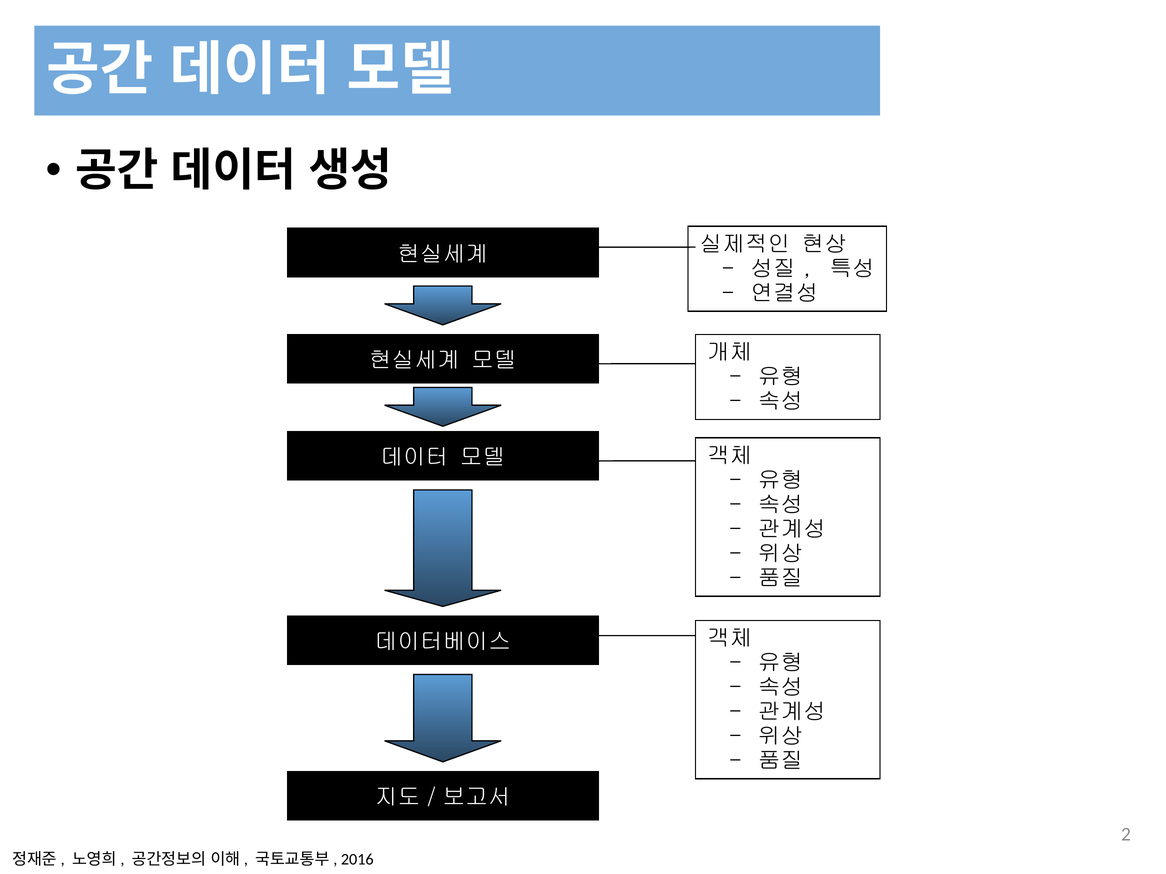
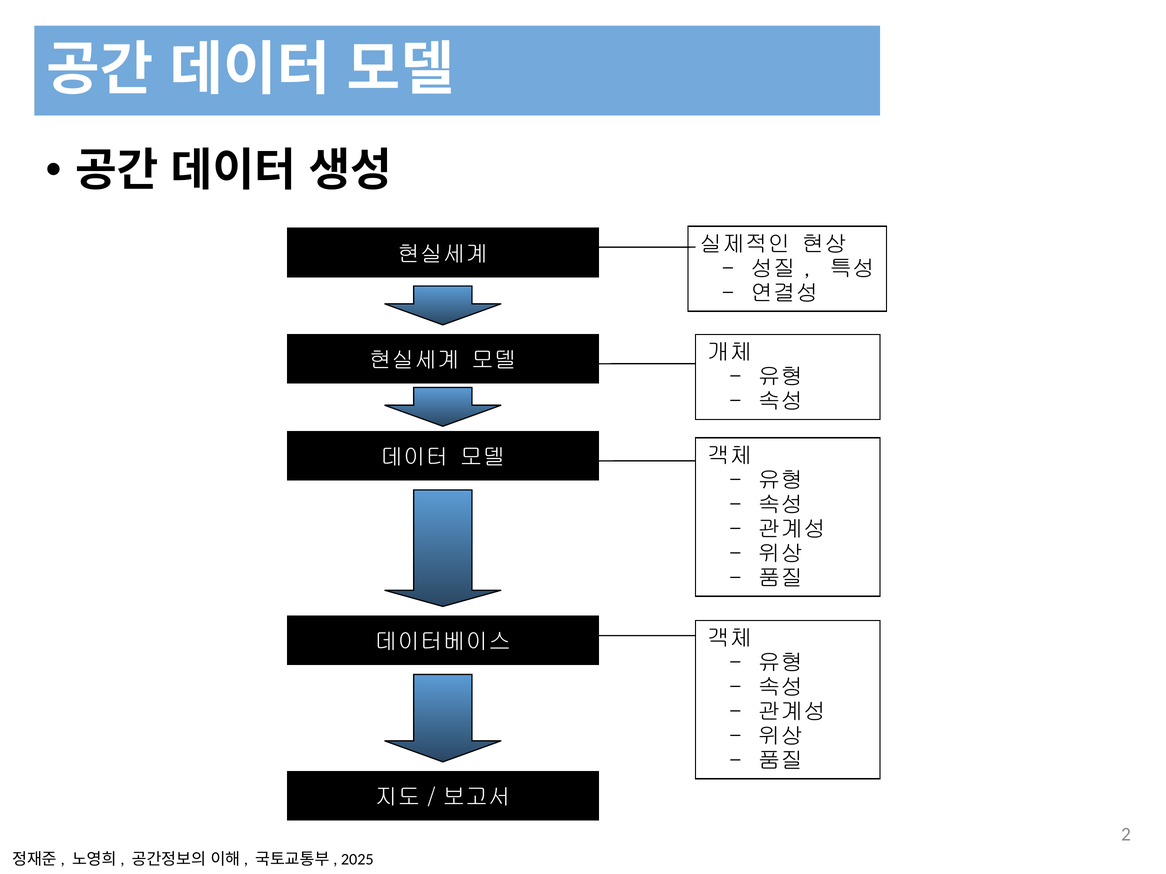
2016: 2016 -> 2025
